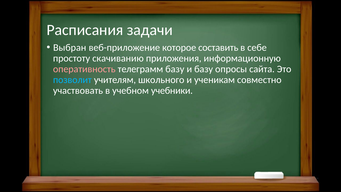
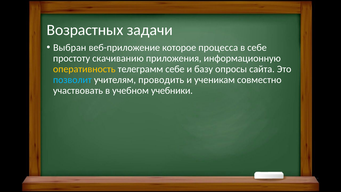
Расписания: Расписания -> Возрастных
составить: составить -> процесса
оперативность colour: pink -> yellow
телеграмм базу: базу -> себе
школьного: школьного -> проводить
